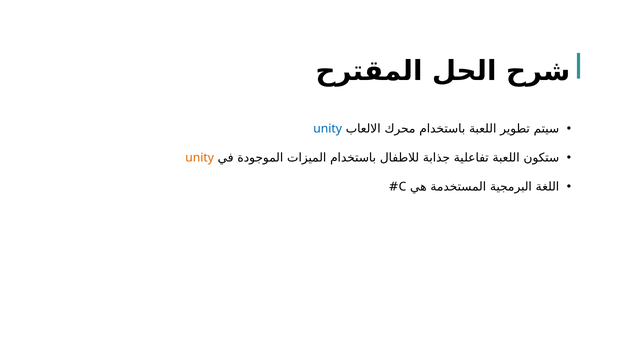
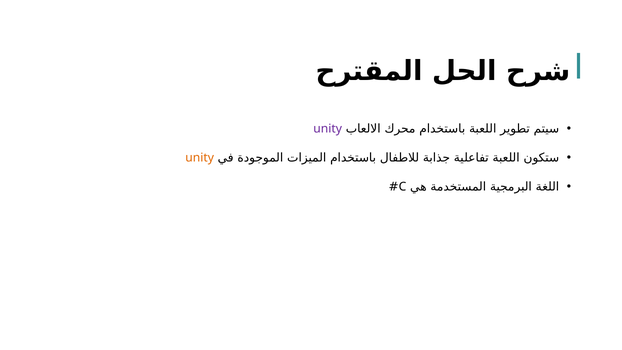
unity at (328, 129) colour: blue -> purple
